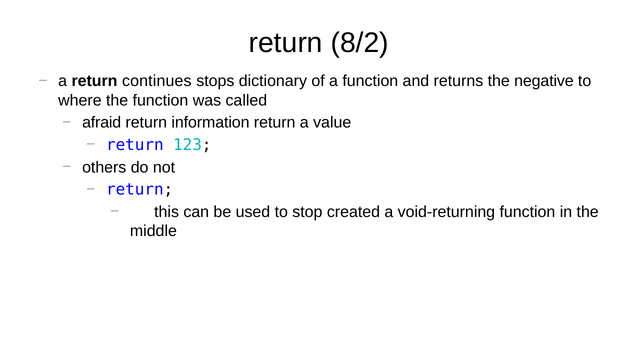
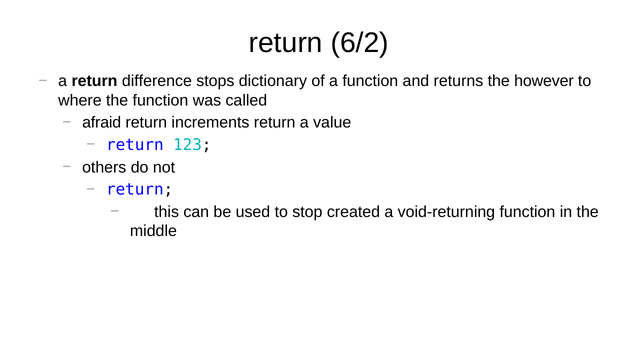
8/2: 8/2 -> 6/2
continues: continues -> difference
negative: negative -> however
information: information -> increments
